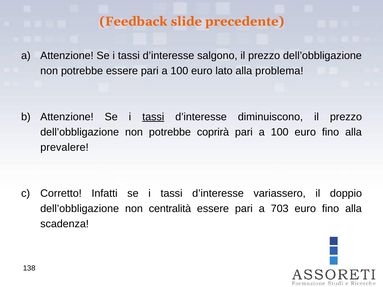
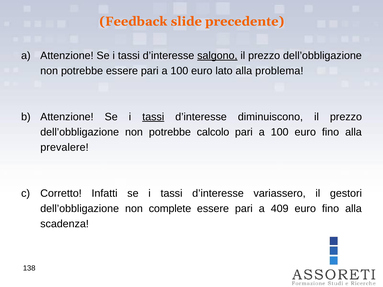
salgono underline: none -> present
coprirà: coprirà -> calcolo
doppio: doppio -> gestori
centralità: centralità -> complete
703: 703 -> 409
